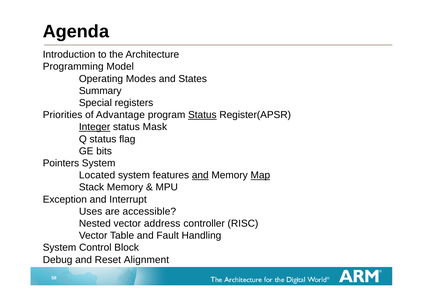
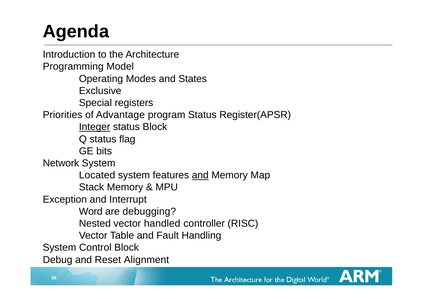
Summary: Summary -> Exclusive
Status at (202, 115) underline: present -> none
status Mask: Mask -> Block
Pointers: Pointers -> Network
Map underline: present -> none
Uses: Uses -> Word
accessible: accessible -> debugging
address: address -> handled
